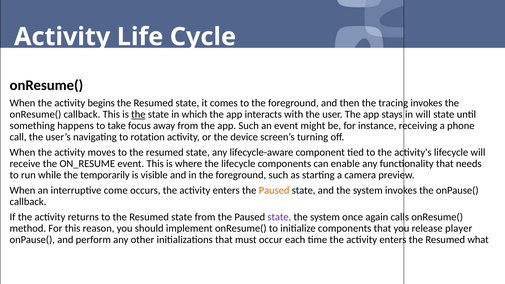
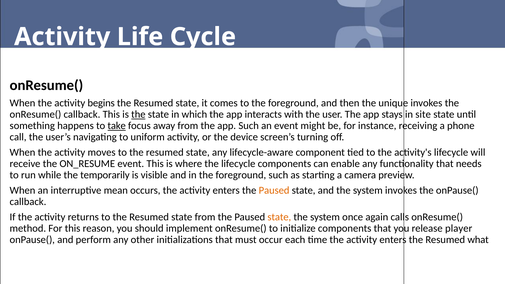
tracing: tracing -> unique
in will: will -> site
take underline: none -> present
rotation: rotation -> uniform
come: come -> mean
state at (279, 217) colour: purple -> orange
